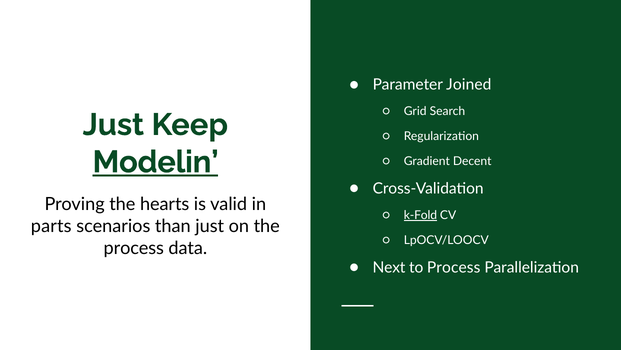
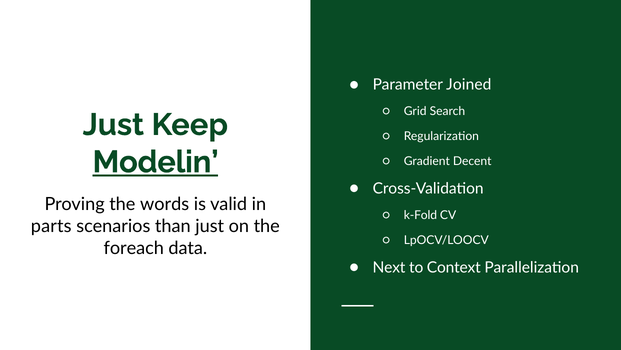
hearts: hearts -> words
k-Fold underline: present -> none
process at (134, 248): process -> foreach
to Process: Process -> Context
